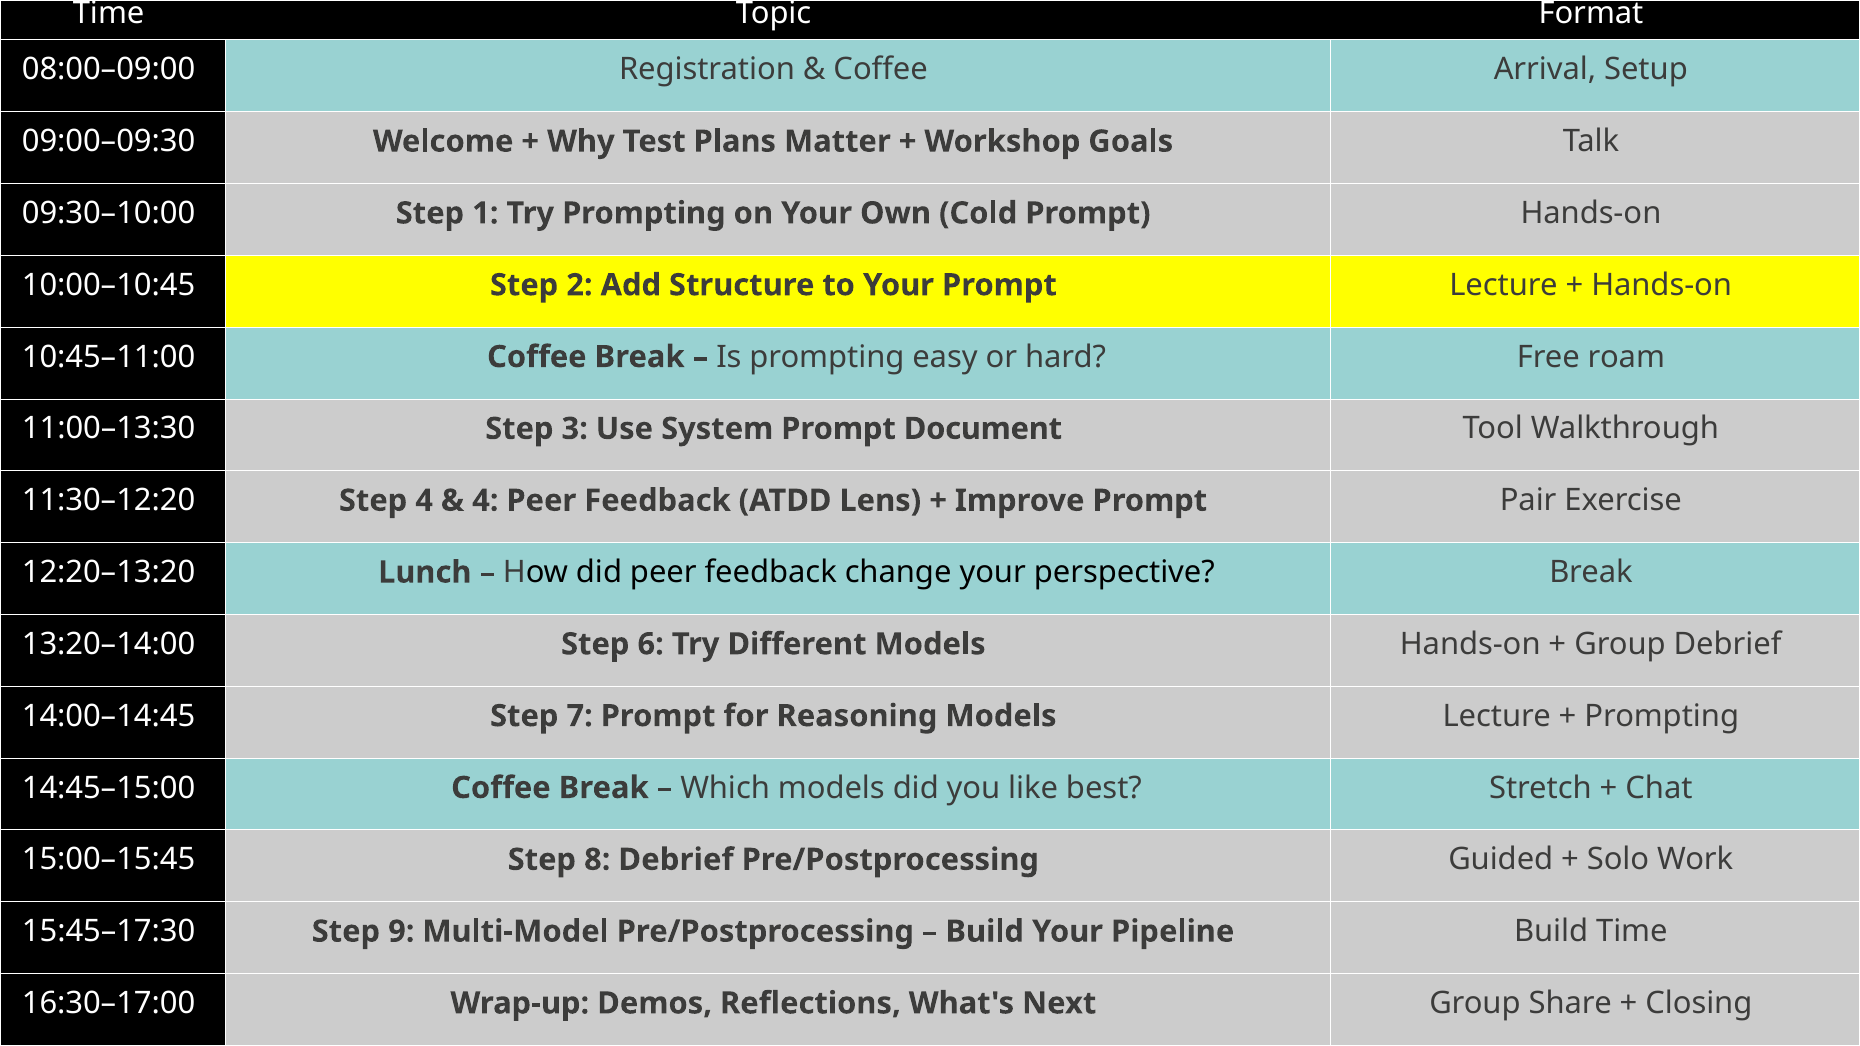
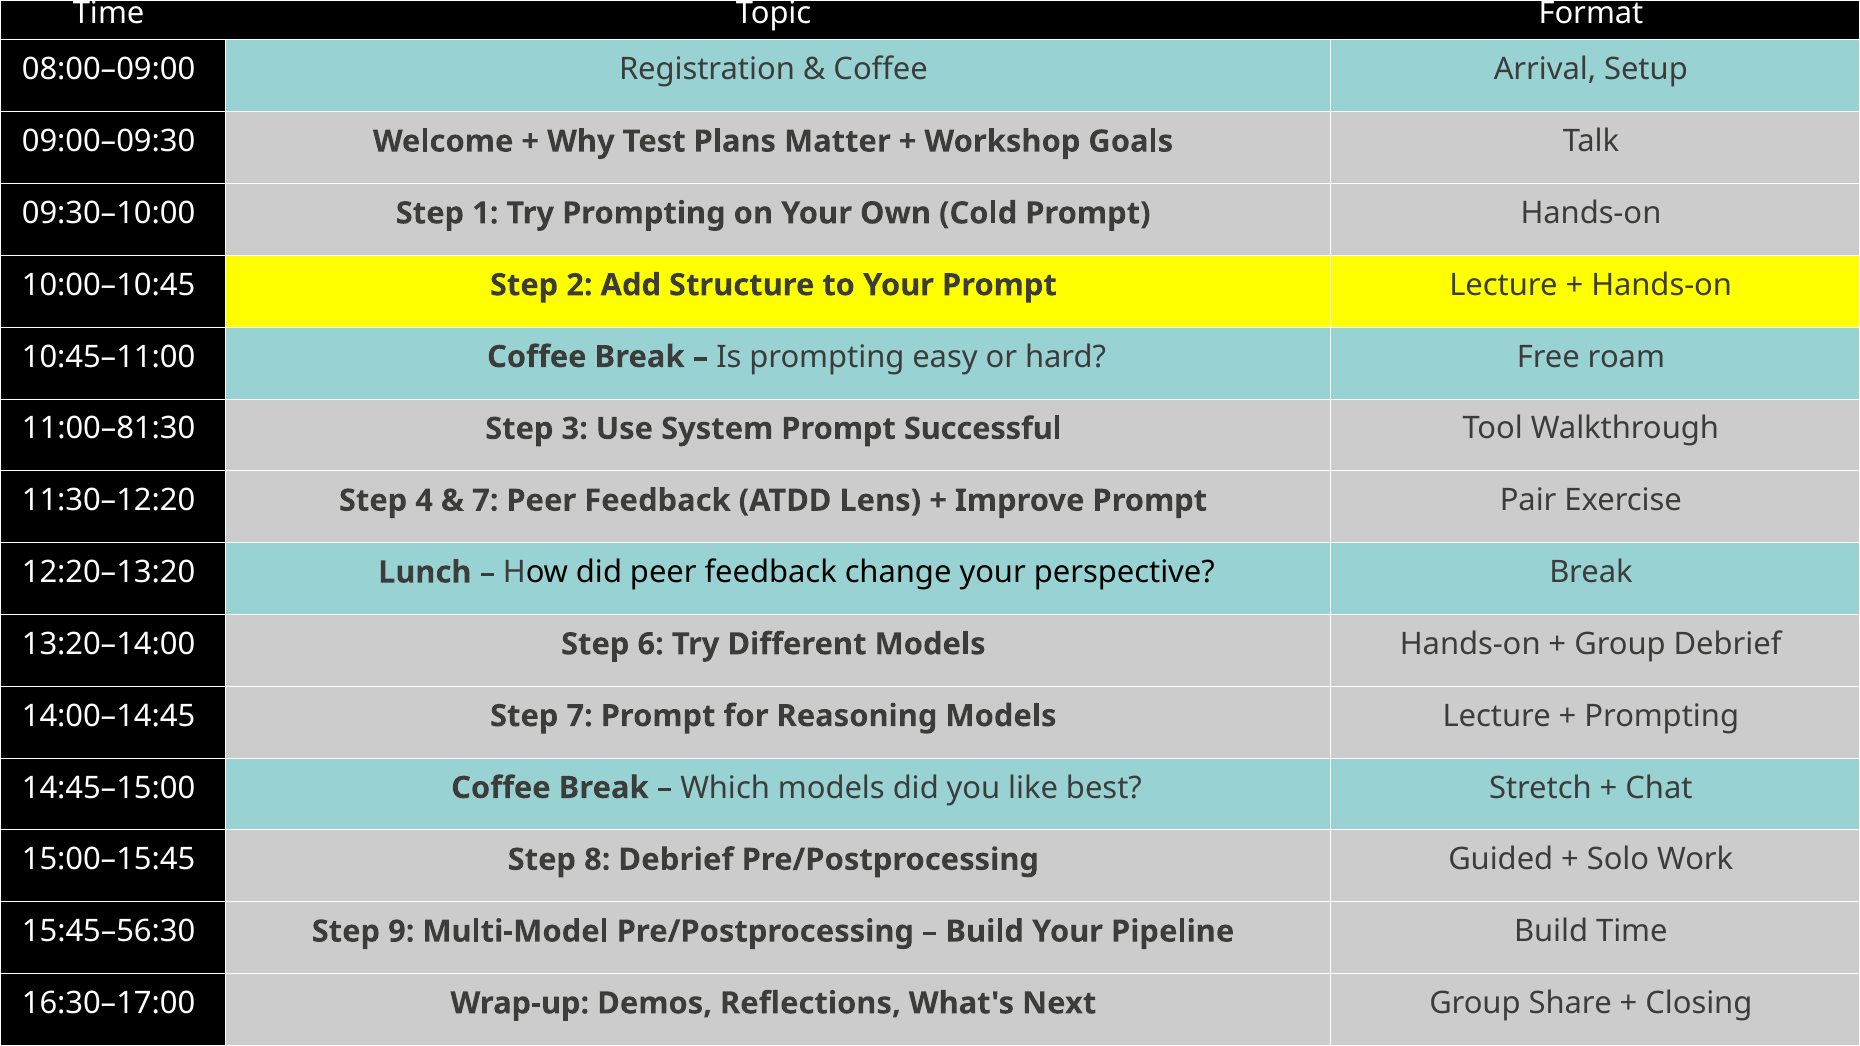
11:00–13:30: 11:00–13:30 -> 11:00–81:30
Document: Document -> Successful
4 at (485, 501): 4 -> 7
15:45–17:30: 15:45–17:30 -> 15:45–56:30
